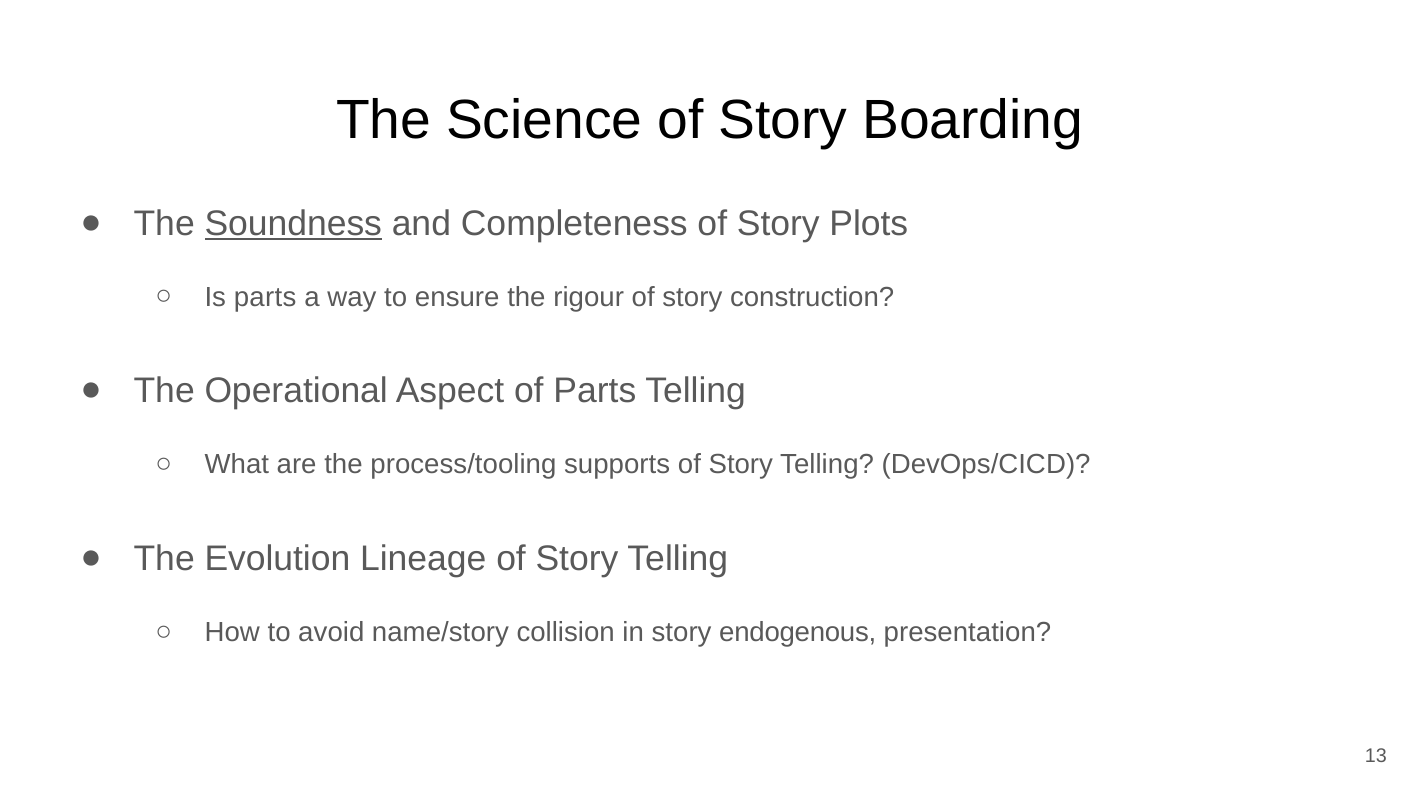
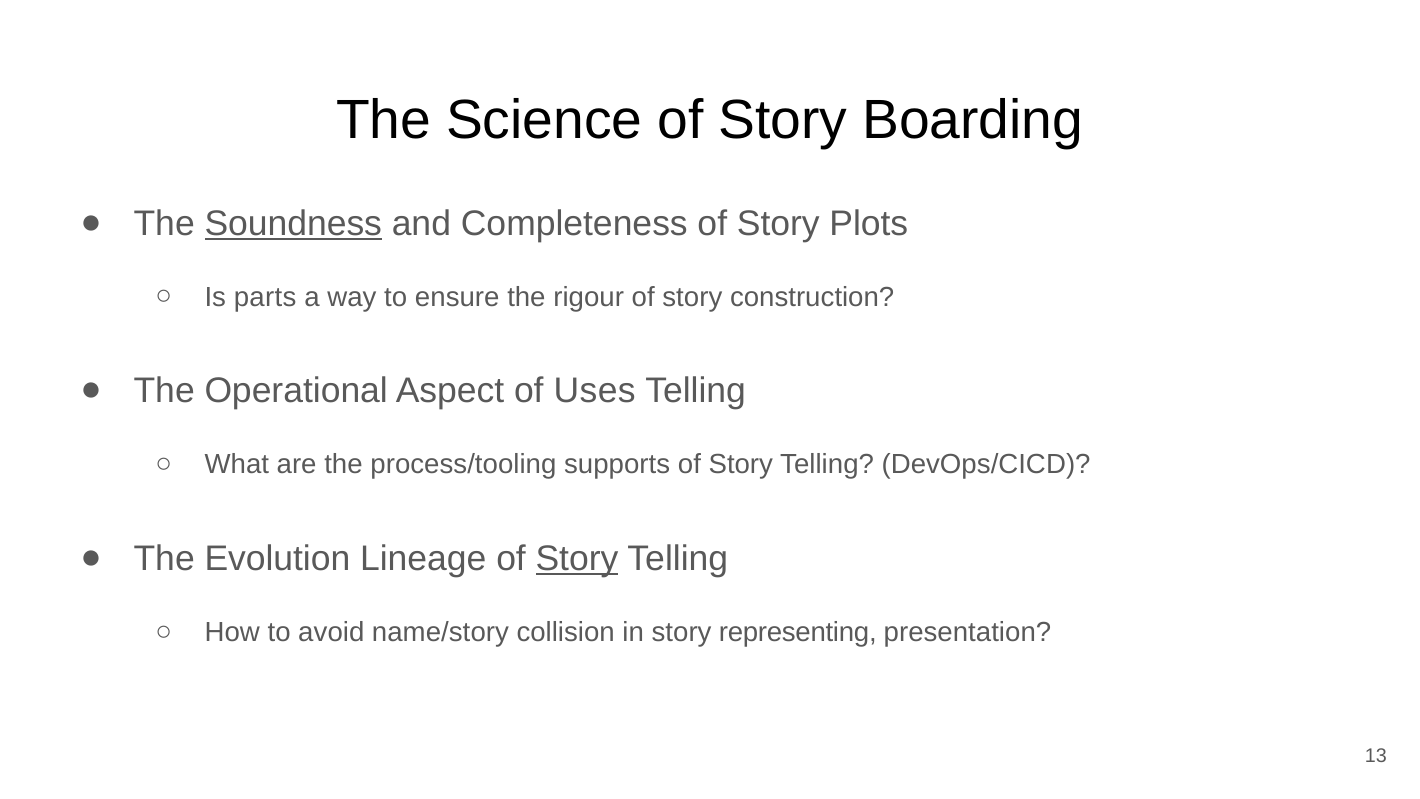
of Parts: Parts -> Uses
Story at (577, 558) underline: none -> present
endogenous: endogenous -> representing
